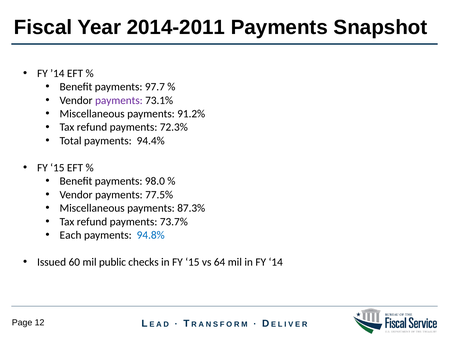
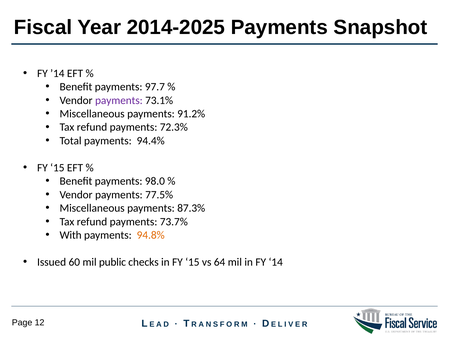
2014-2011: 2014-2011 -> 2014-2025
Each: Each -> With
94.8% colour: blue -> orange
